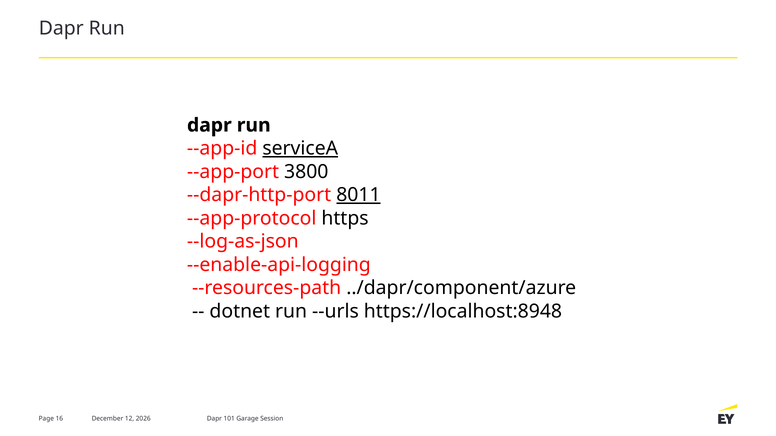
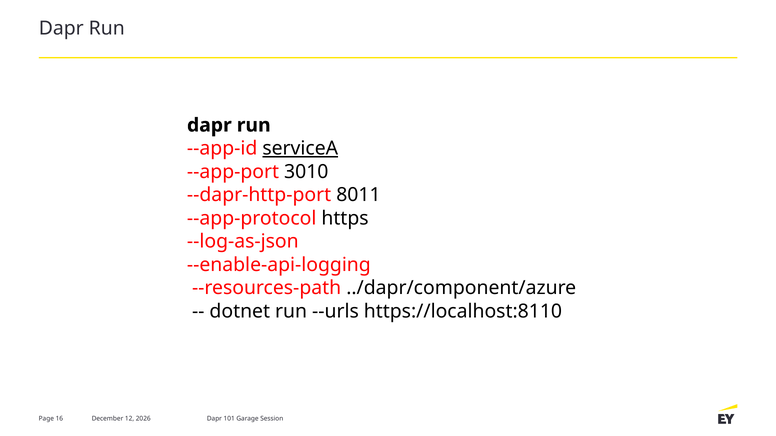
3800: 3800 -> 3010
8011 underline: present -> none
https://localhost:8948: https://localhost:8948 -> https://localhost:8110
